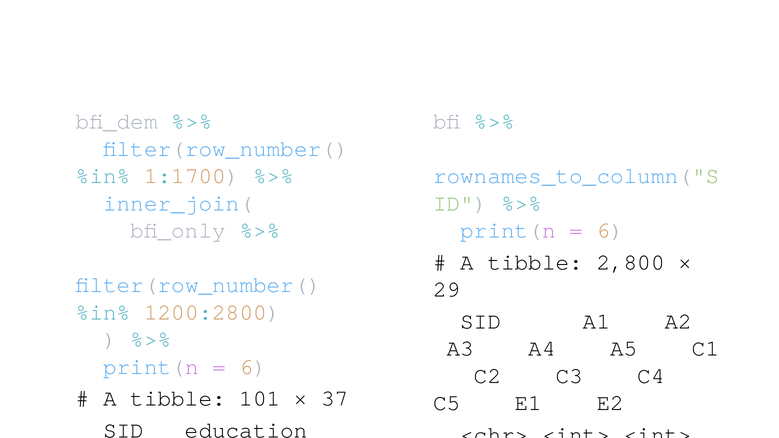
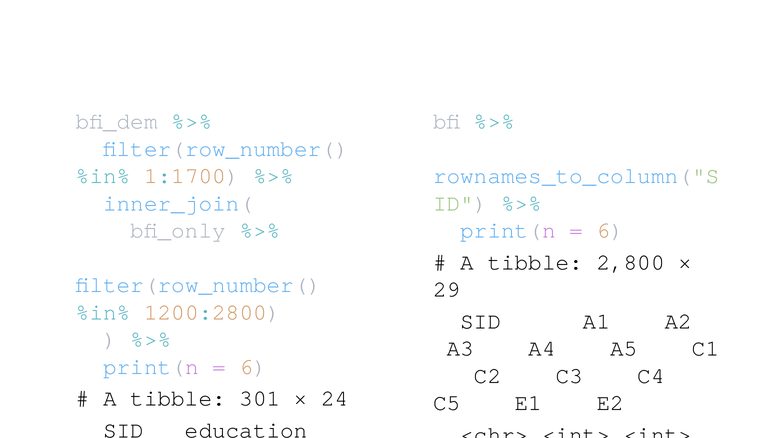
101: 101 -> 301
37: 37 -> 24
